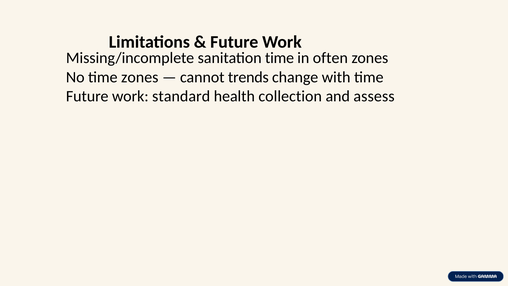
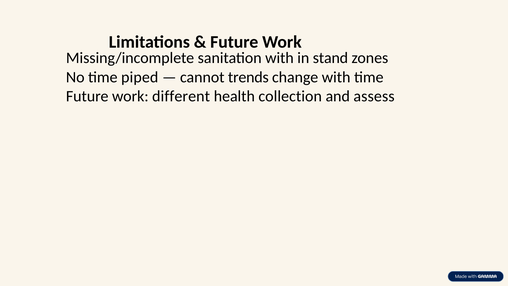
sanitation time: time -> with
often: often -> stand
time zones: zones -> piped
standard: standard -> different
